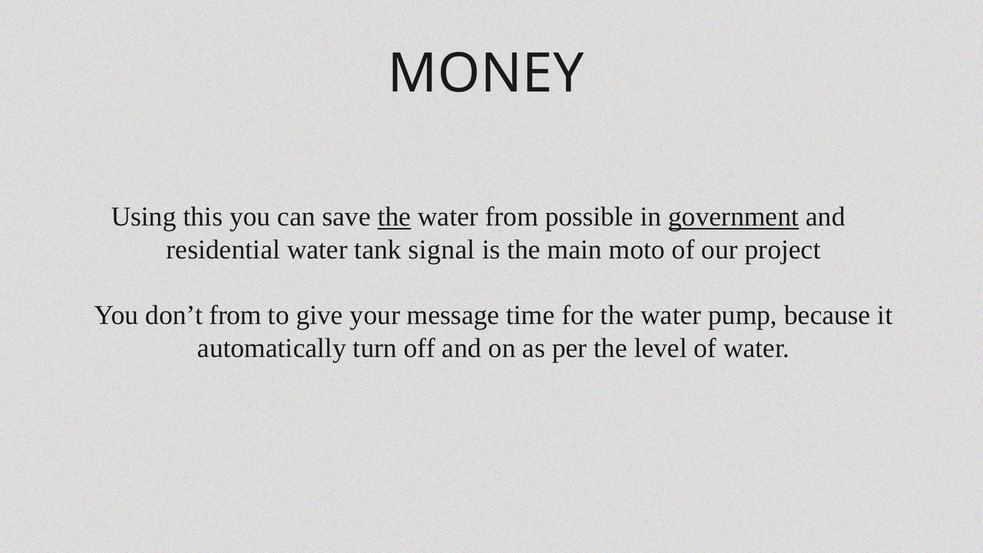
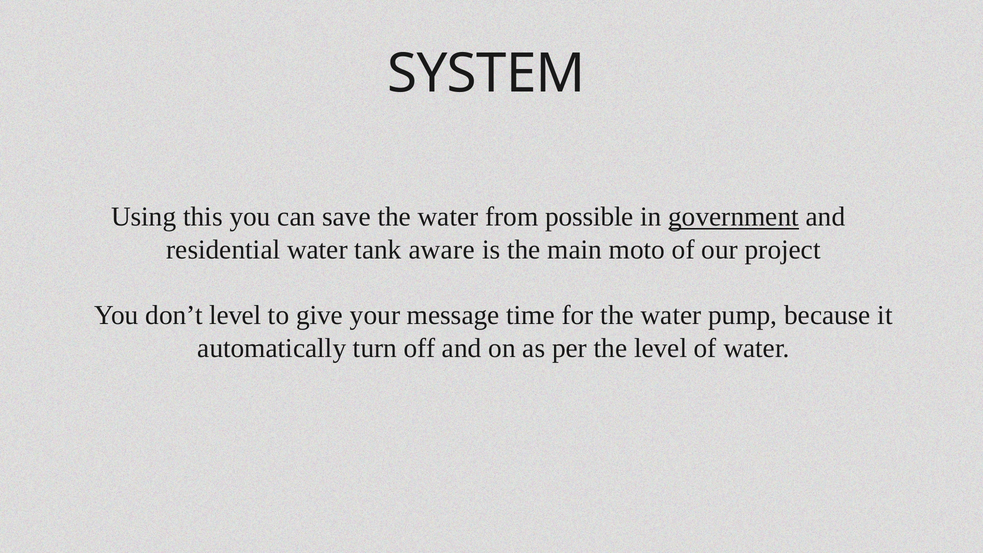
MONEY: MONEY -> SYSTEM
the at (394, 217) underline: present -> none
signal: signal -> aware
don’t from: from -> level
